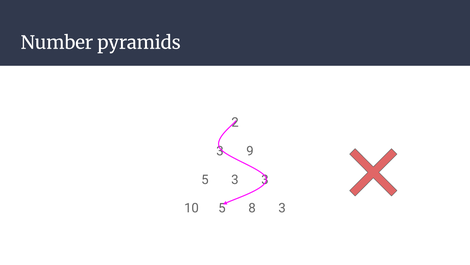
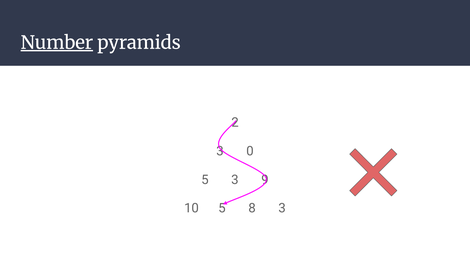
Number underline: none -> present
9: 9 -> 0
3 3: 3 -> 9
